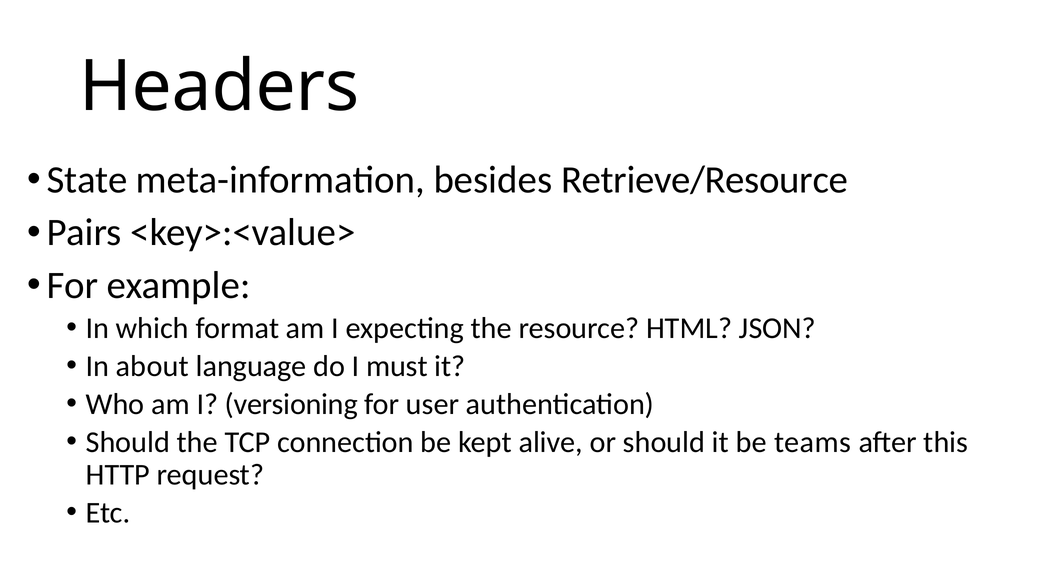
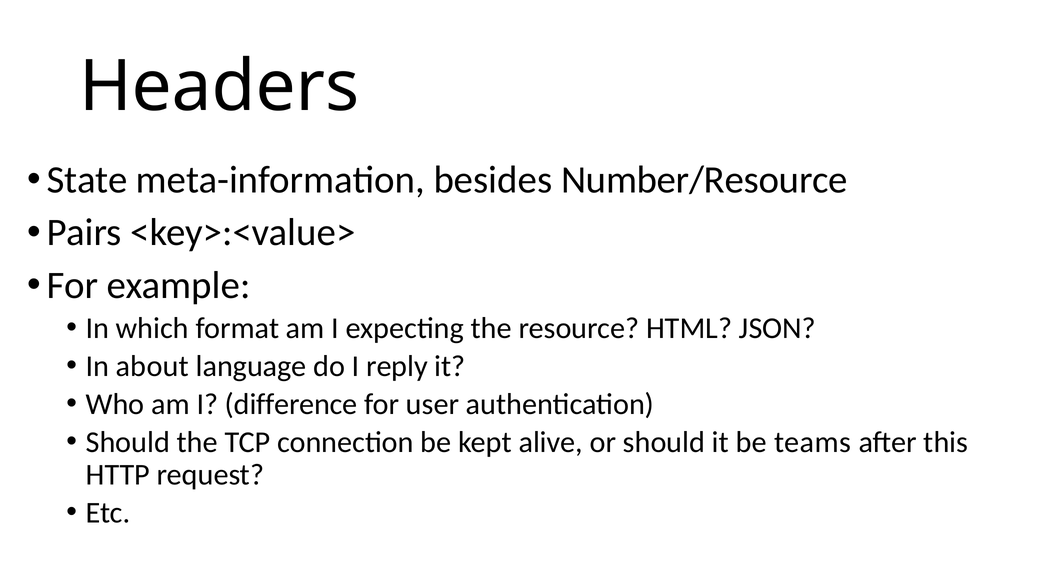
Retrieve/Resource: Retrieve/Resource -> Number/Resource
must: must -> reply
versioning: versioning -> difference
